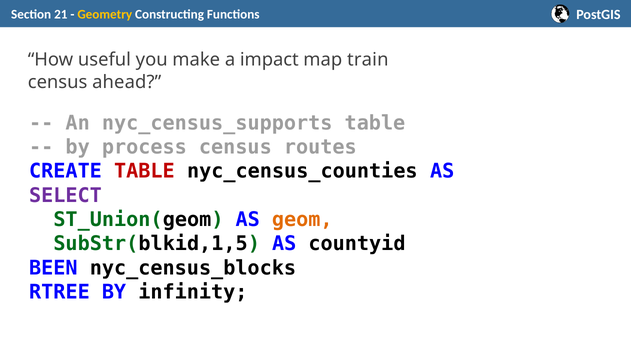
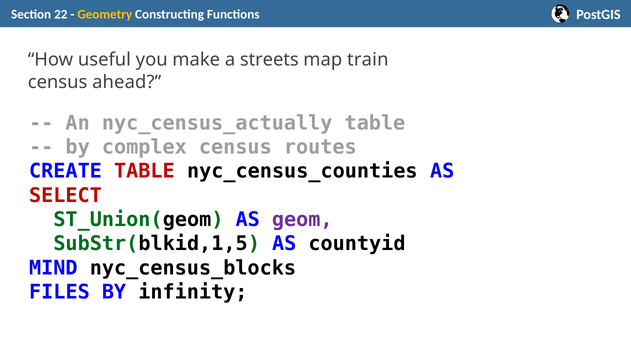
21: 21 -> 22
impact: impact -> streets
nyc_census_supports: nyc_census_supports -> nyc_census_actually
process: process -> complex
SELECT colour: purple -> red
geom colour: orange -> purple
BEEN: BEEN -> MIND
RTREE: RTREE -> FILES
